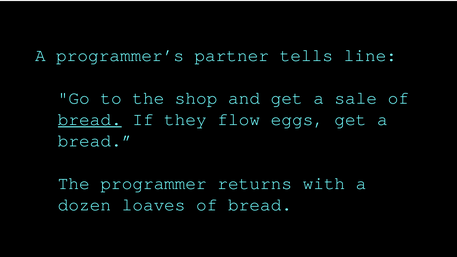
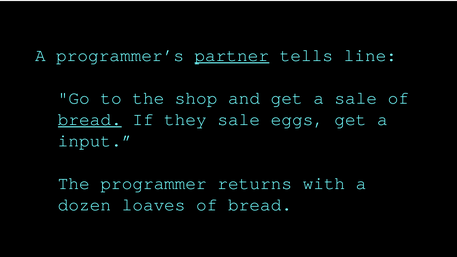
partner underline: none -> present
they flow: flow -> sale
bread at (95, 141): bread -> input
